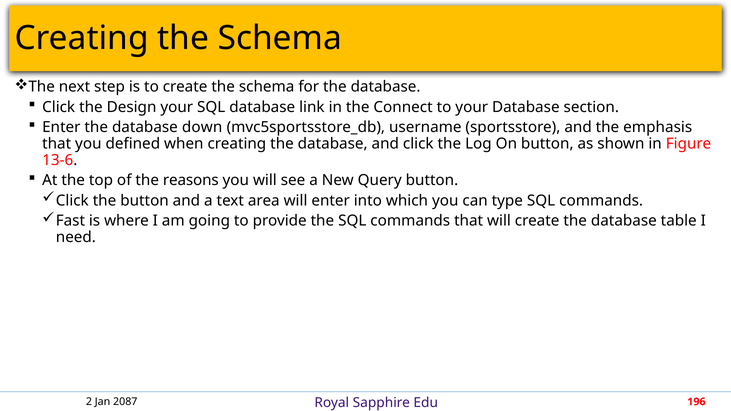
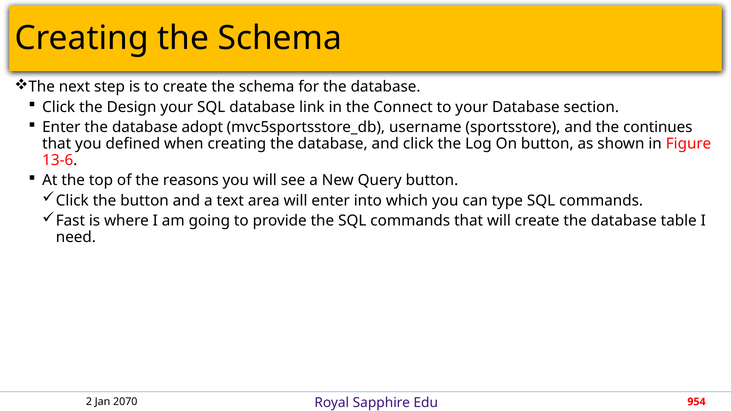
down: down -> adopt
emphasis: emphasis -> continues
2087: 2087 -> 2070
196: 196 -> 954
